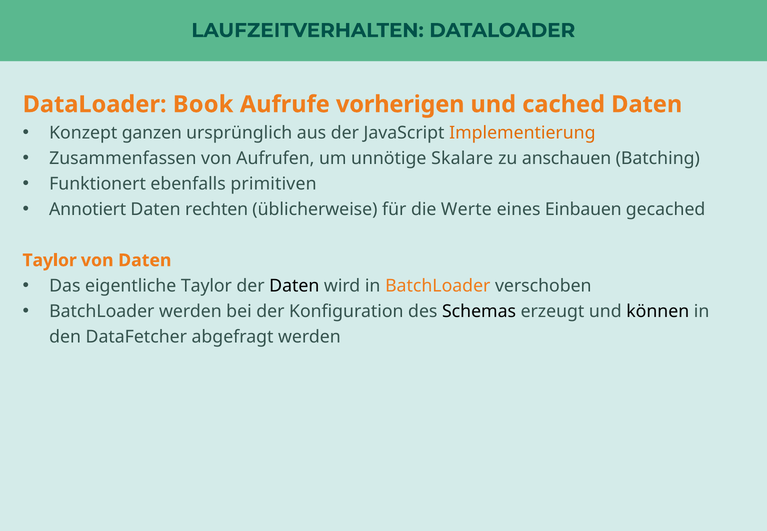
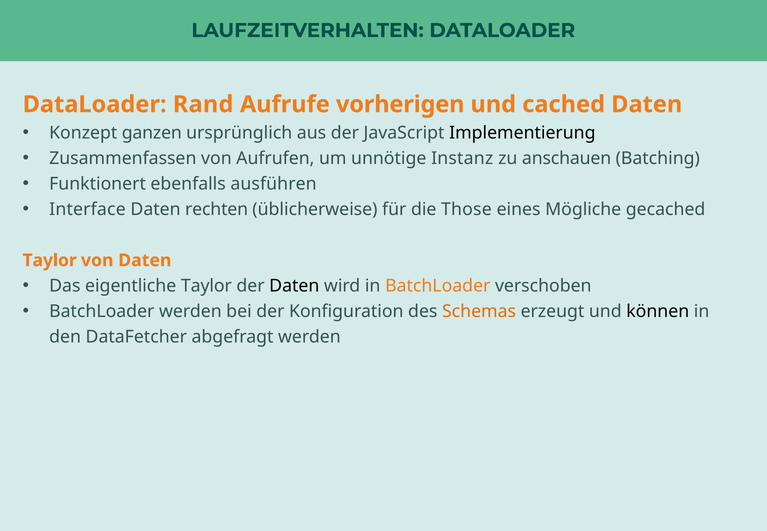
Book: Book -> Rand
Implementierung colour: orange -> black
Skalare: Skalare -> Instanz
primitiven: primitiven -> ausführen
Annotiert: Annotiert -> Interface
Werte: Werte -> Those
Einbauen: Einbauen -> Mögliche
Schemas colour: black -> orange
